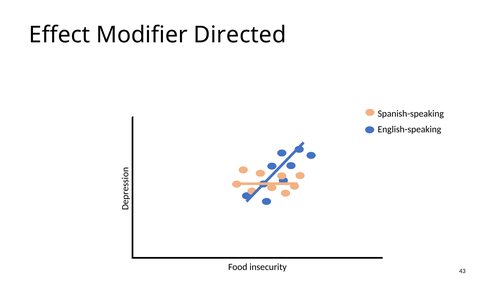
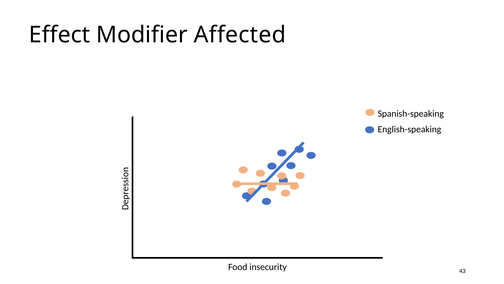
Directed: Directed -> Affected
